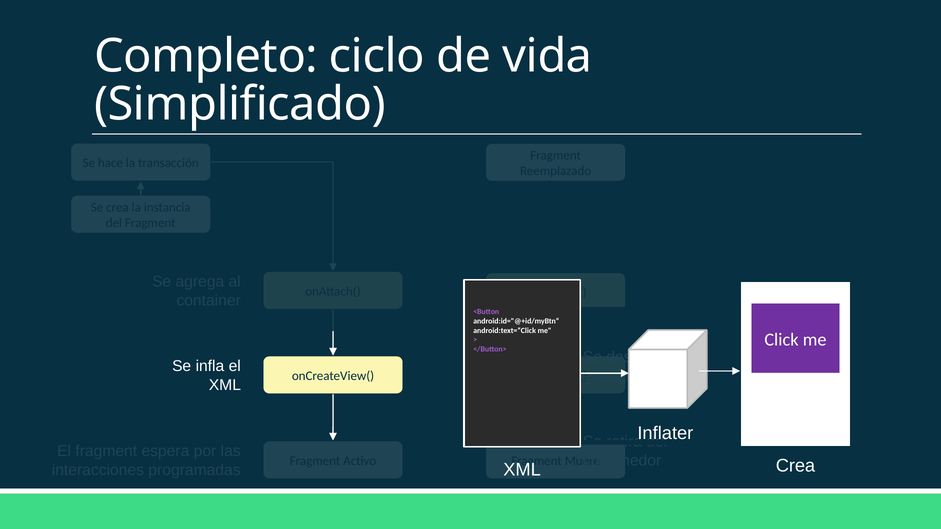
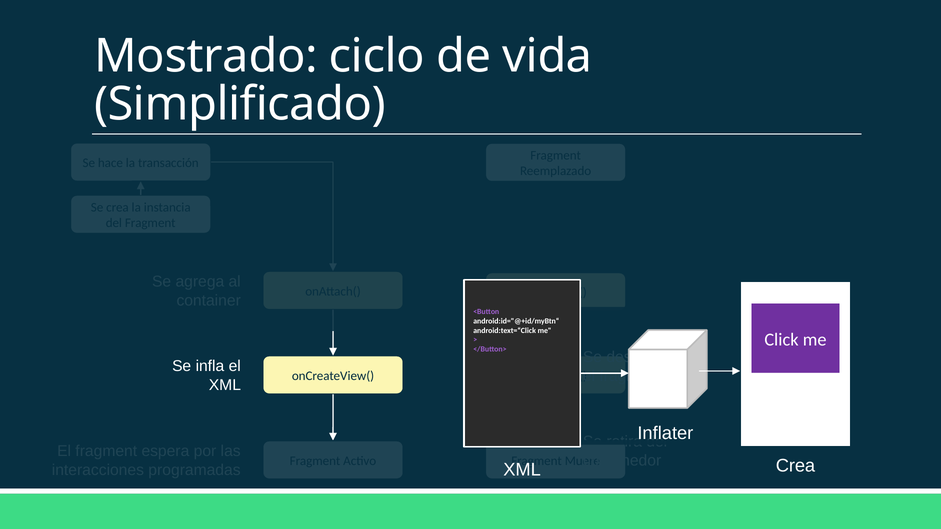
Completo: Completo -> Mostrado
